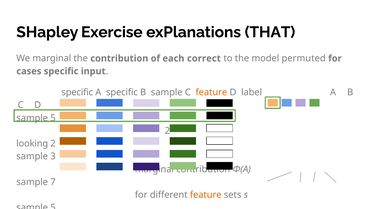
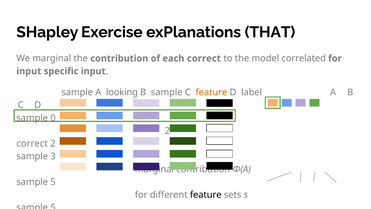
permuted: permuted -> correlated
cases at (29, 71): cases -> input
specific at (77, 92): specific -> sample
A specific: specific -> looking
5 at (53, 118): 5 -> 0
looking at (32, 143): looking -> correct
7 at (53, 182): 7 -> 5
feature at (206, 195) colour: orange -> black
